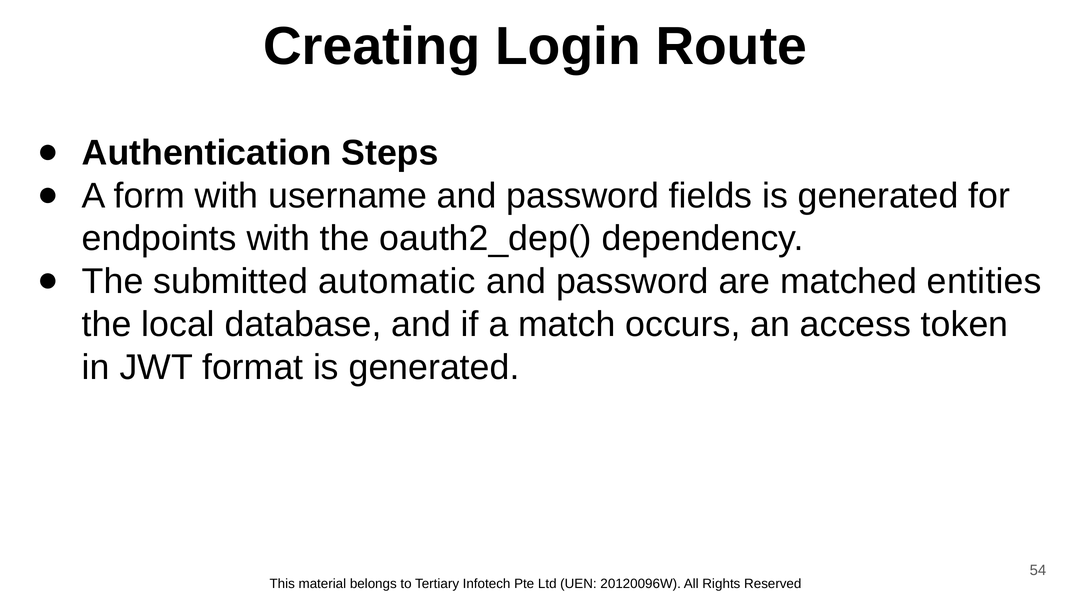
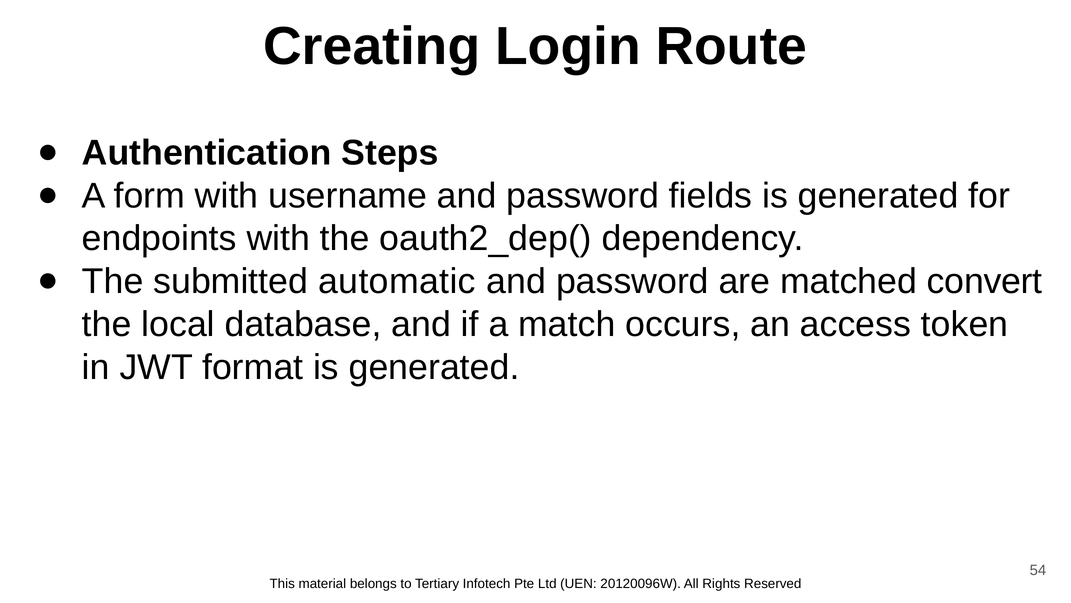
entities: entities -> convert
